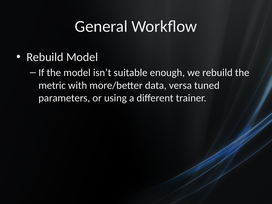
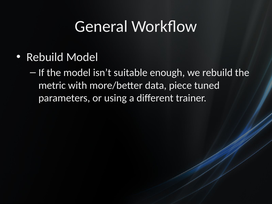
versa: versa -> piece
